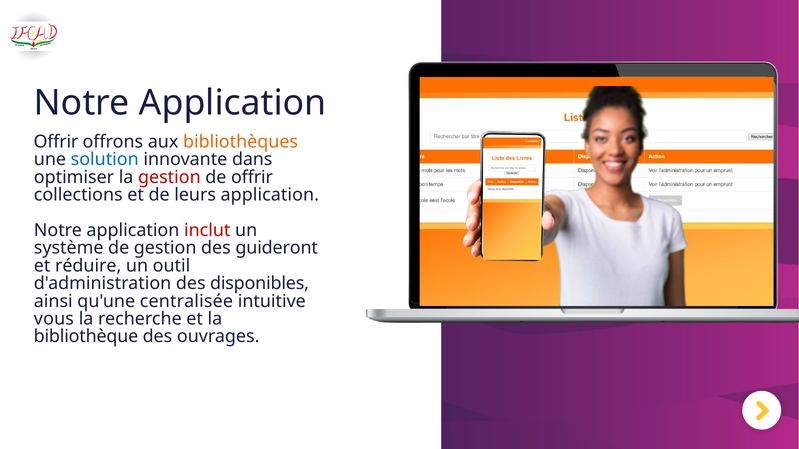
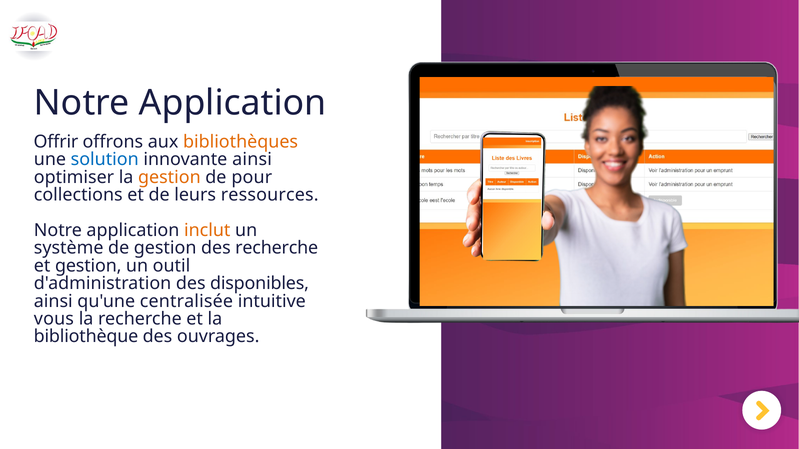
innovante dans: dans -> ainsi
gestion at (169, 177) colour: red -> orange
de offrir: offrir -> pour
leurs application: application -> ressources
inclut colour: red -> orange
des guideront: guideront -> recherche
et réduire: réduire -> gestion
